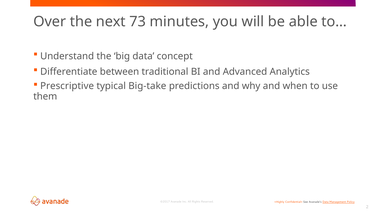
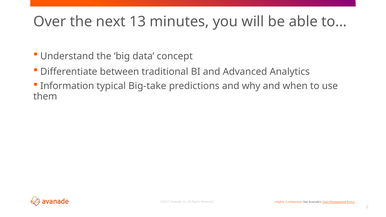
73: 73 -> 13
Prescriptive: Prescriptive -> Information
